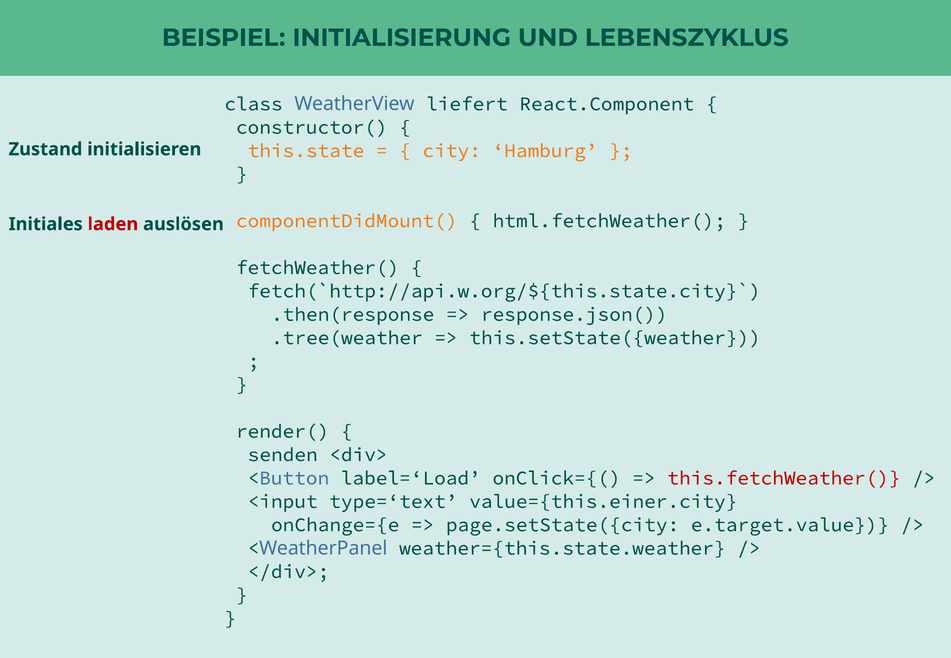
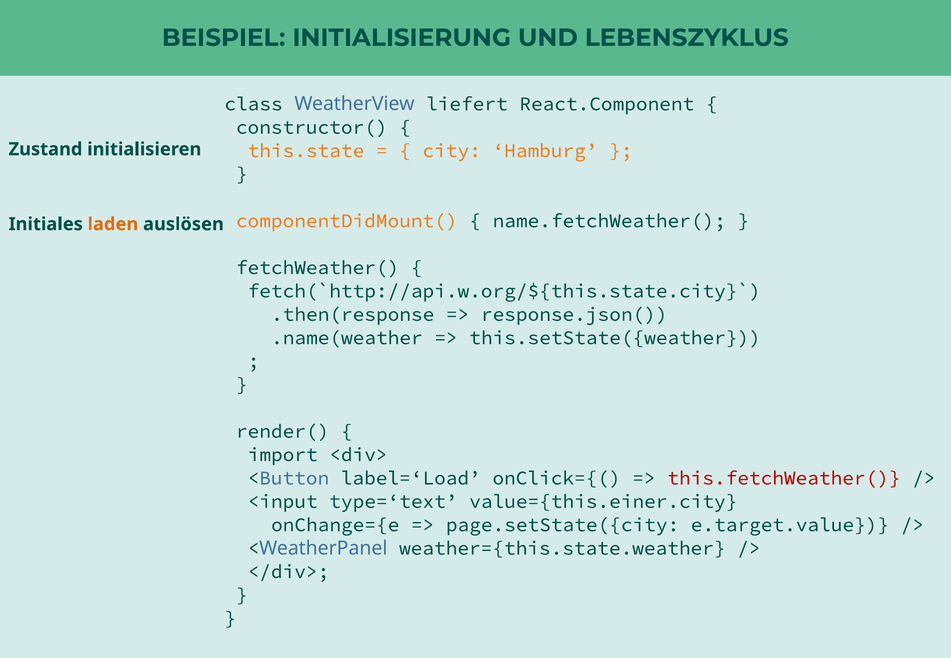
html.fetchWeather(: html.fetchWeather( -> name.fetchWeather(
laden colour: red -> orange
.tree(weather: .tree(weather -> .name(weather
senden: senden -> import
